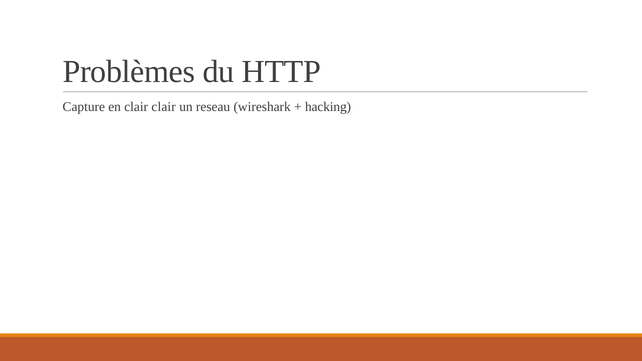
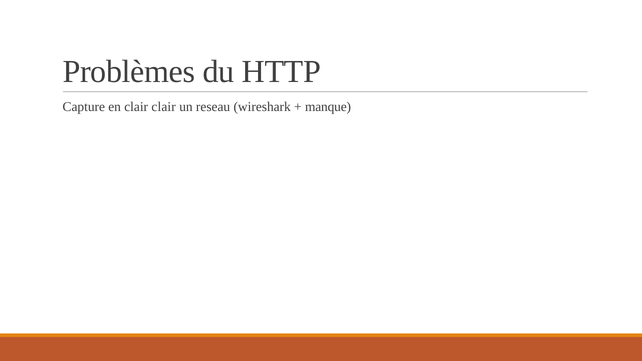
hacking: hacking -> manque
